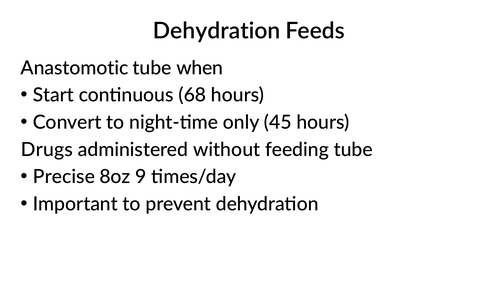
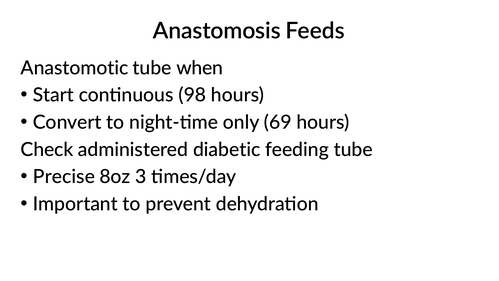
Dehydration at (217, 31): Dehydration -> Anastomosis
68: 68 -> 98
45: 45 -> 69
Drugs: Drugs -> Check
without: without -> diabetic
9: 9 -> 3
